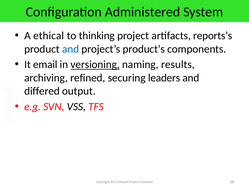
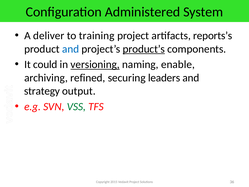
ethical: ethical -> deliver
thinking: thinking -> training
product’s underline: none -> present
email: email -> could
results: results -> enable
differed: differed -> strategy
VSS colour: black -> green
